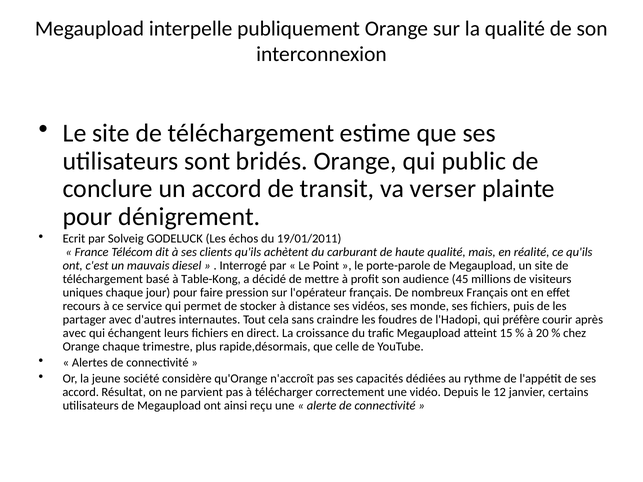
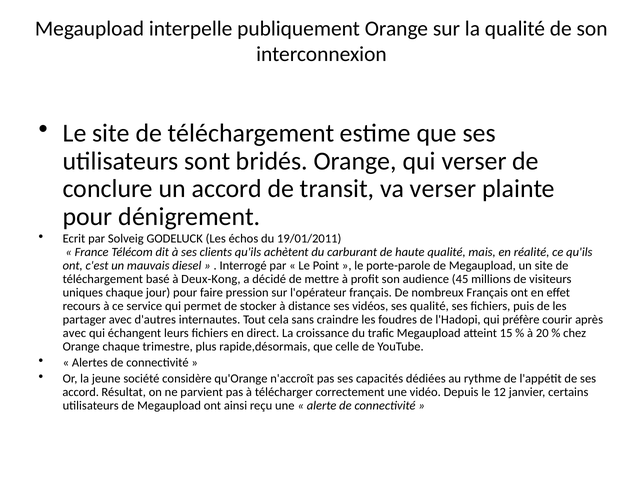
qui public: public -> verser
Table-Kong: Table-Kong -> Deux-Kong
ses monde: monde -> qualité
